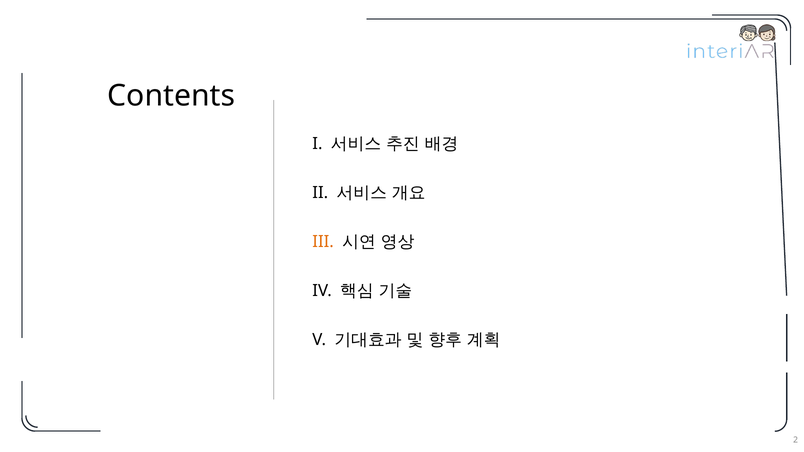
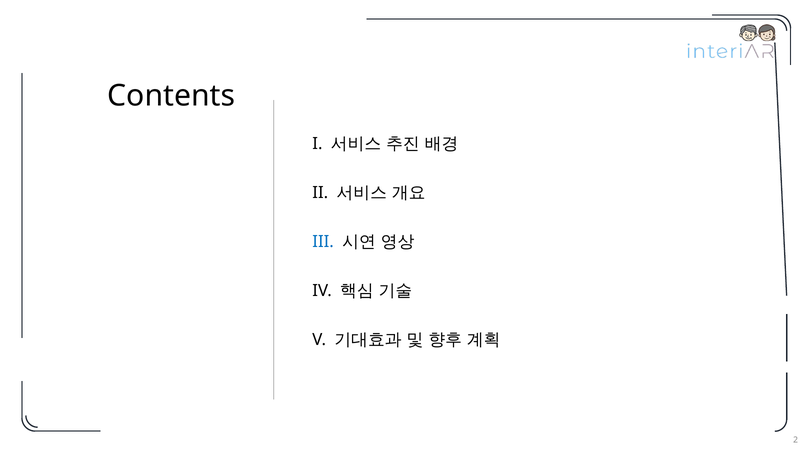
III colour: orange -> blue
